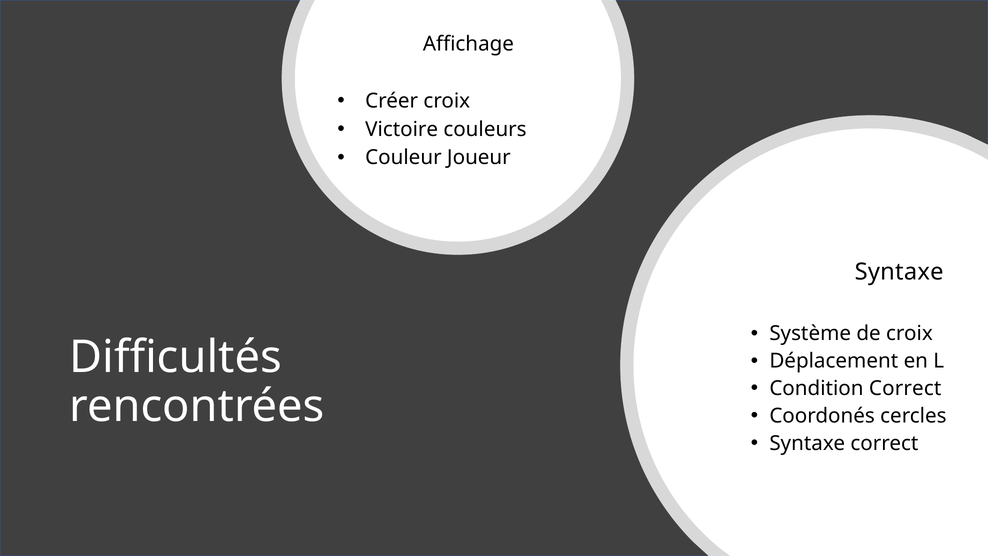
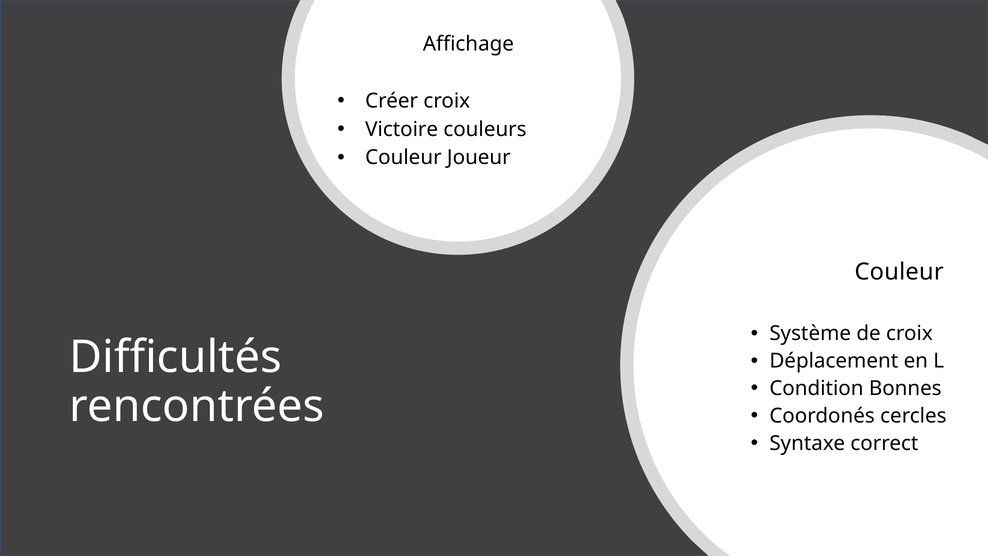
Syntaxe at (899, 272): Syntaxe -> Couleur
Condition Correct: Correct -> Bonnes
